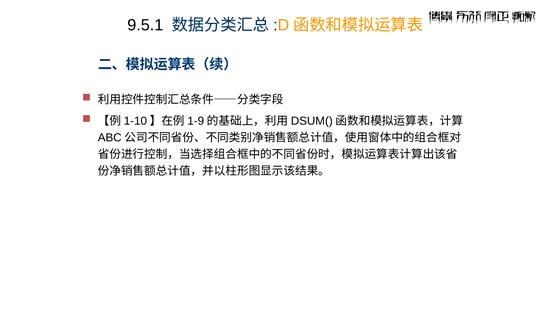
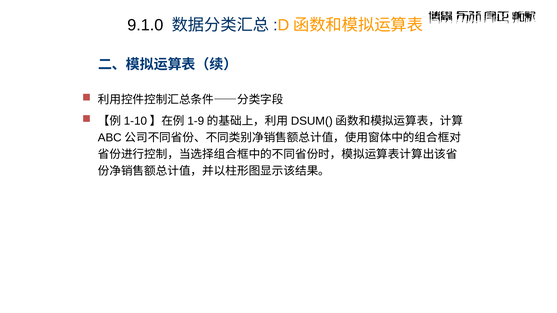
9.5.1: 9.5.1 -> 9.1.0
